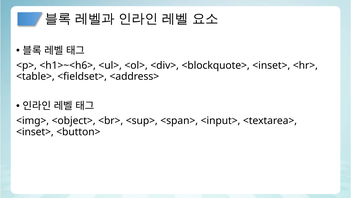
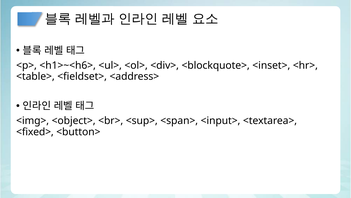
<inset> at (35, 132): <inset> -> <fixed>
